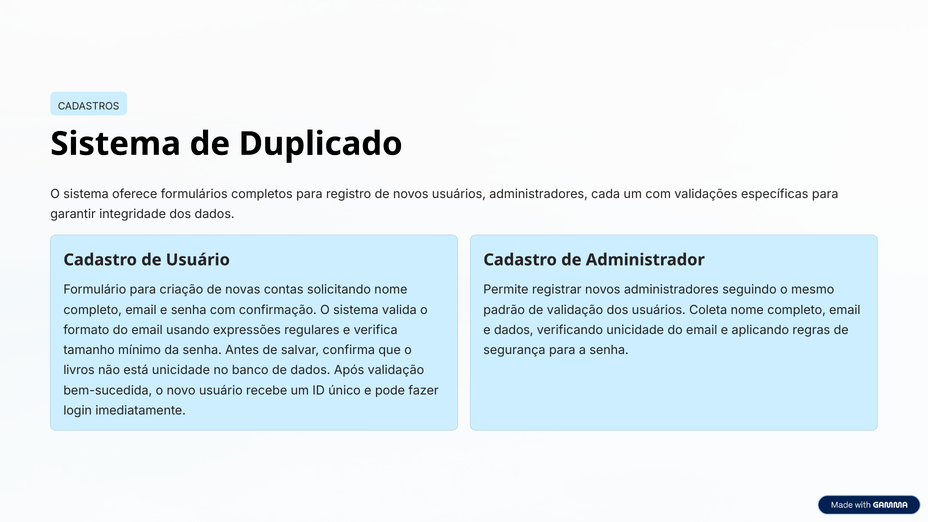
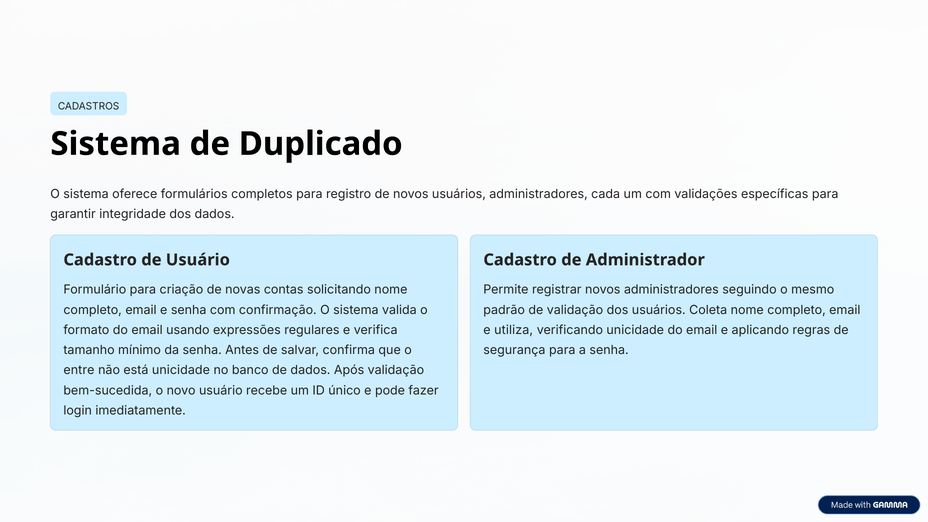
e dados: dados -> utiliza
livros: livros -> entre
